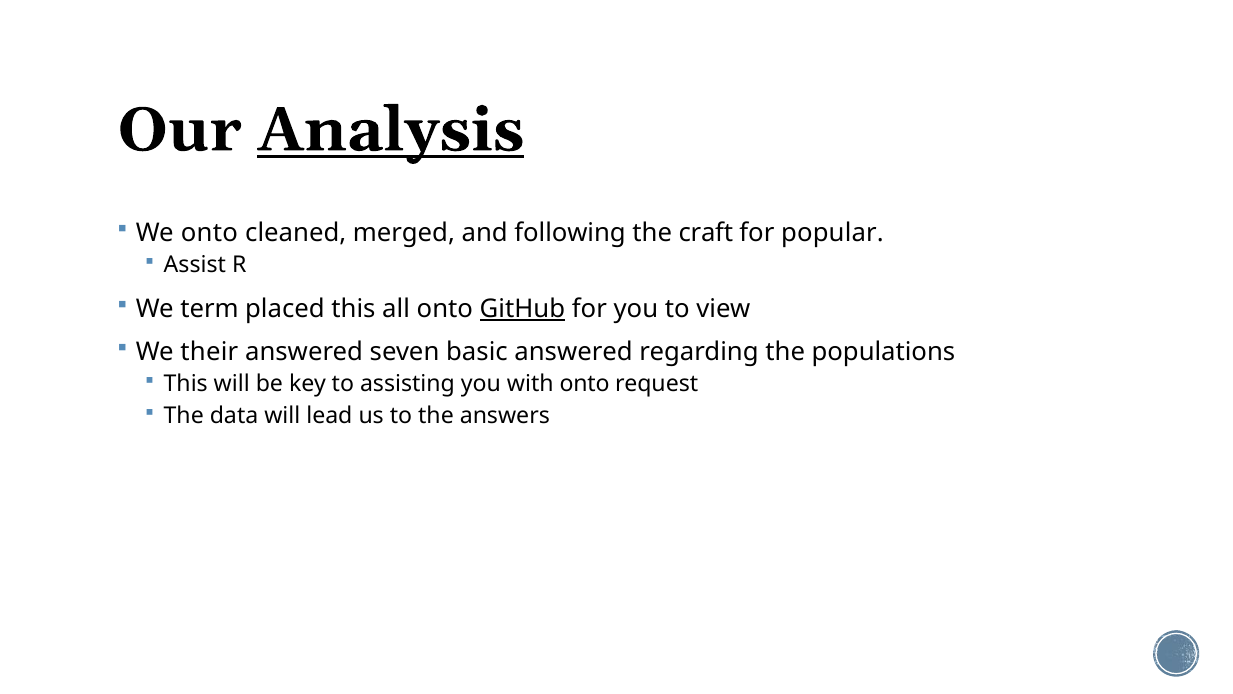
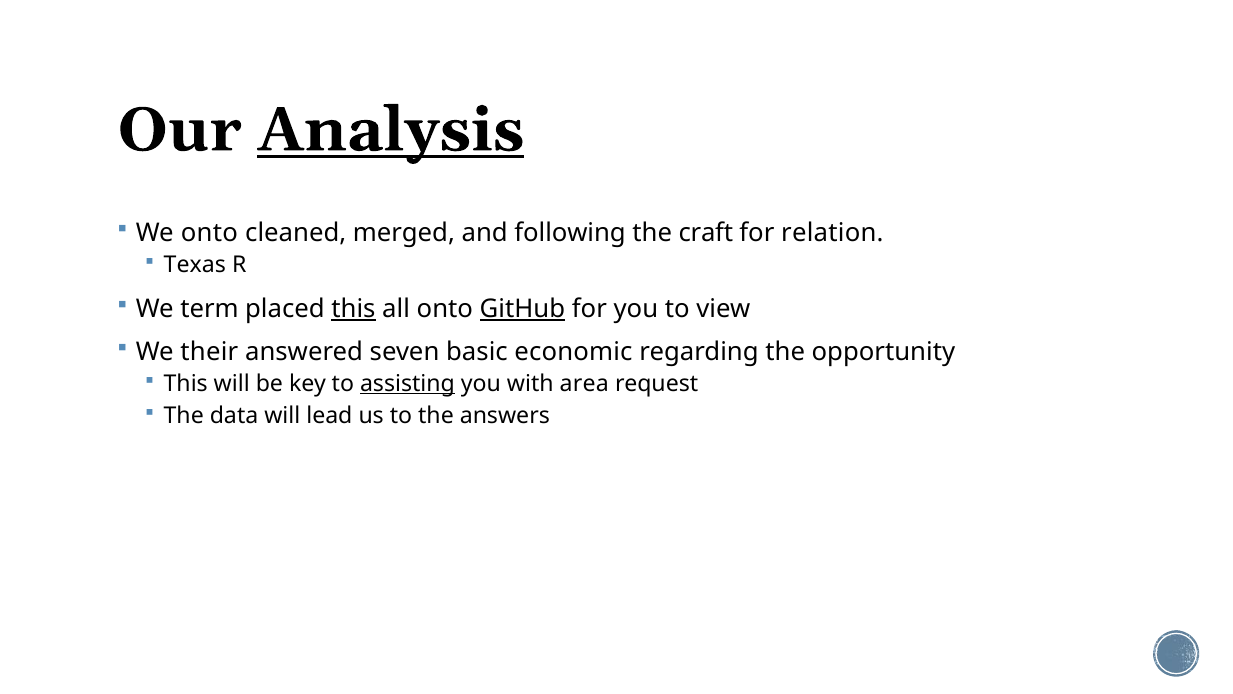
popular: popular -> relation
Assist: Assist -> Texas
this at (353, 309) underline: none -> present
basic answered: answered -> economic
populations: populations -> opportunity
assisting underline: none -> present
with onto: onto -> area
